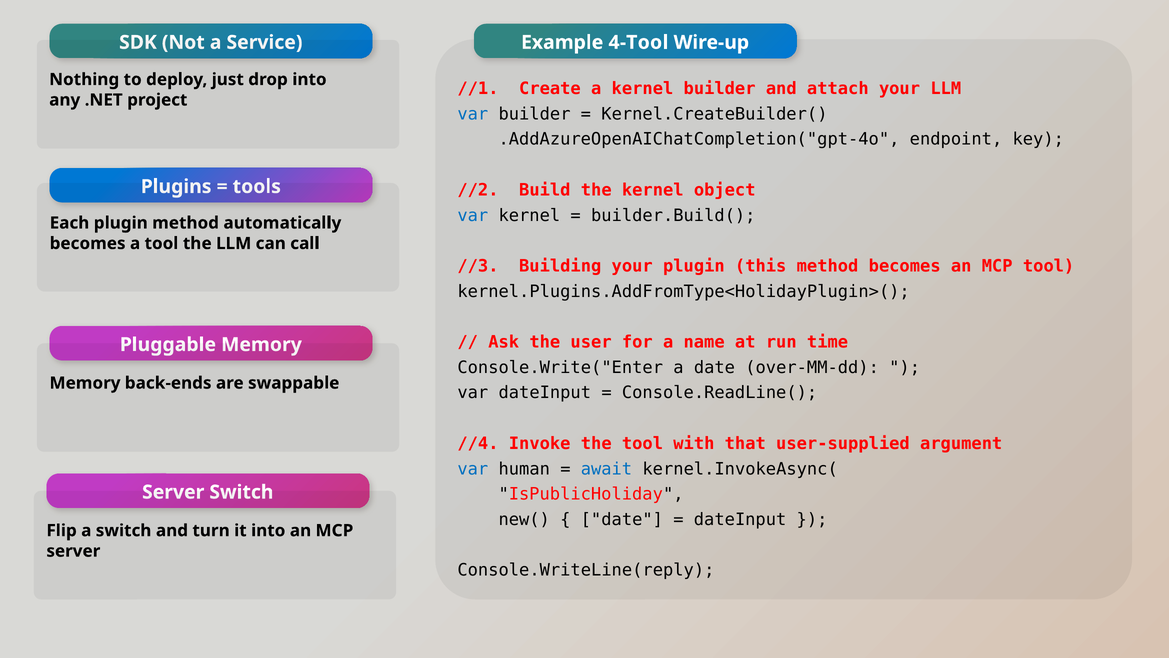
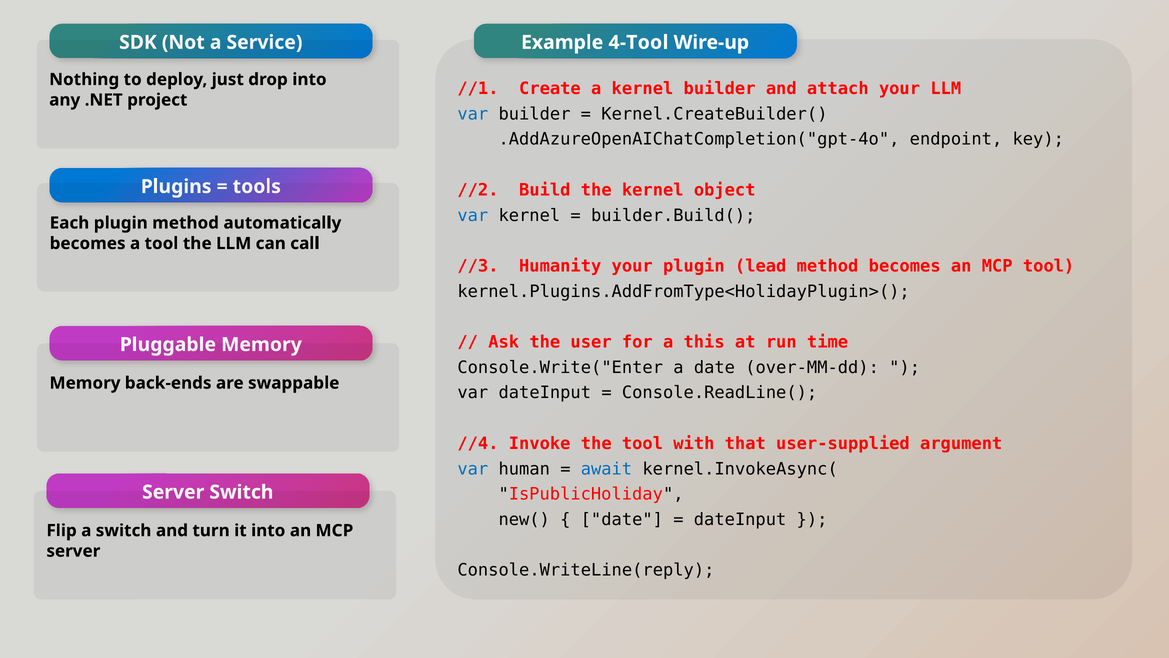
Building: Building -> Humanity
this: this -> lead
name: name -> this
